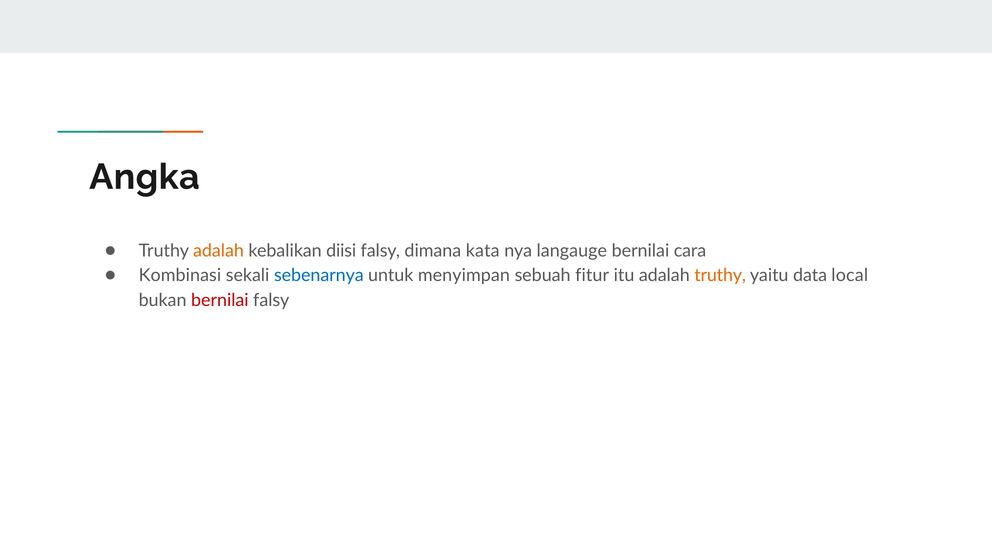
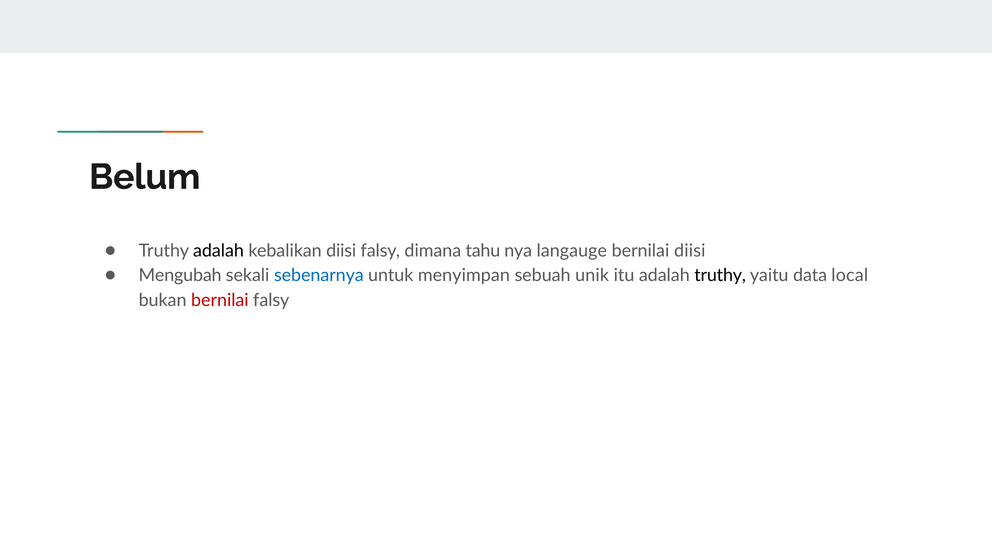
Angka: Angka -> Belum
adalah at (218, 251) colour: orange -> black
kata: kata -> tahu
bernilai cara: cara -> diisi
Kombinasi: Kombinasi -> Mengubah
fitur: fitur -> unik
truthy at (720, 275) colour: orange -> black
